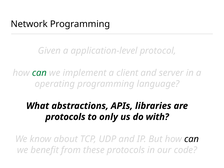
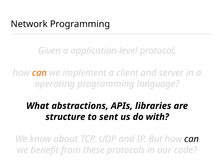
can at (39, 73) colour: green -> orange
protocols at (65, 117): protocols -> structure
only: only -> sent
